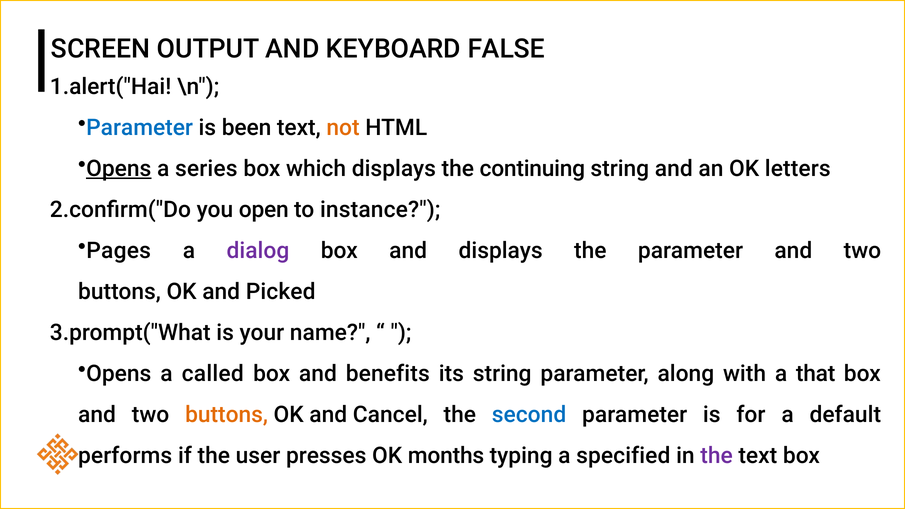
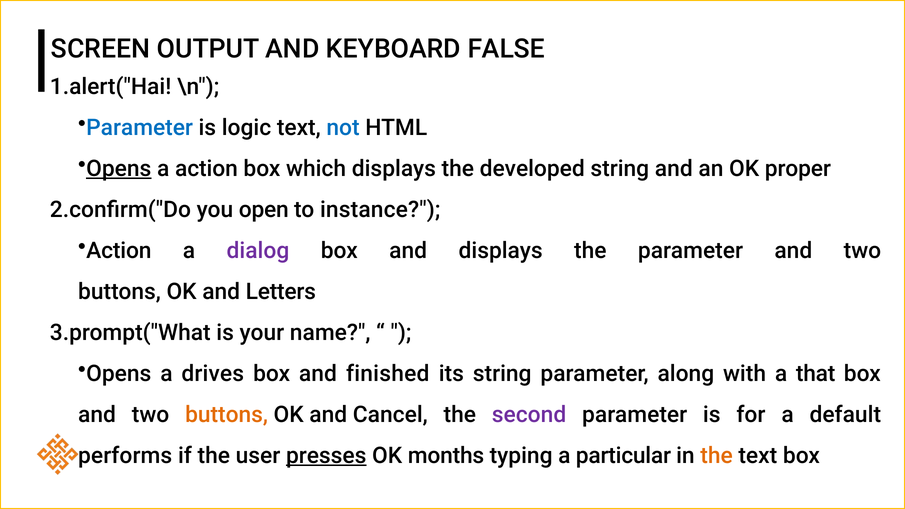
been: been -> logic
not colour: orange -> blue
a series: series -> action
continuing: continuing -> developed
letters: letters -> proper
Pages at (119, 251): Pages -> Action
Picked: Picked -> Letters
called: called -> drives
benefits: benefits -> finished
second colour: blue -> purple
presses underline: none -> present
specified: specified -> particular
the at (717, 456) colour: purple -> orange
